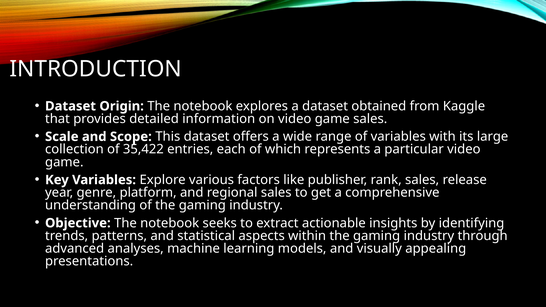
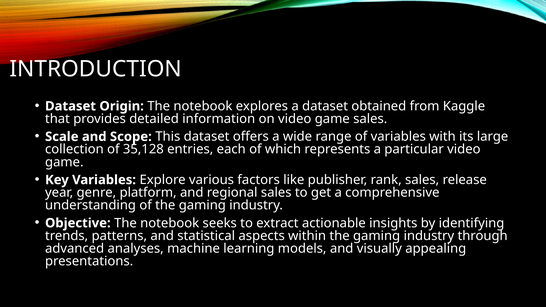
35,422: 35,422 -> 35,128
